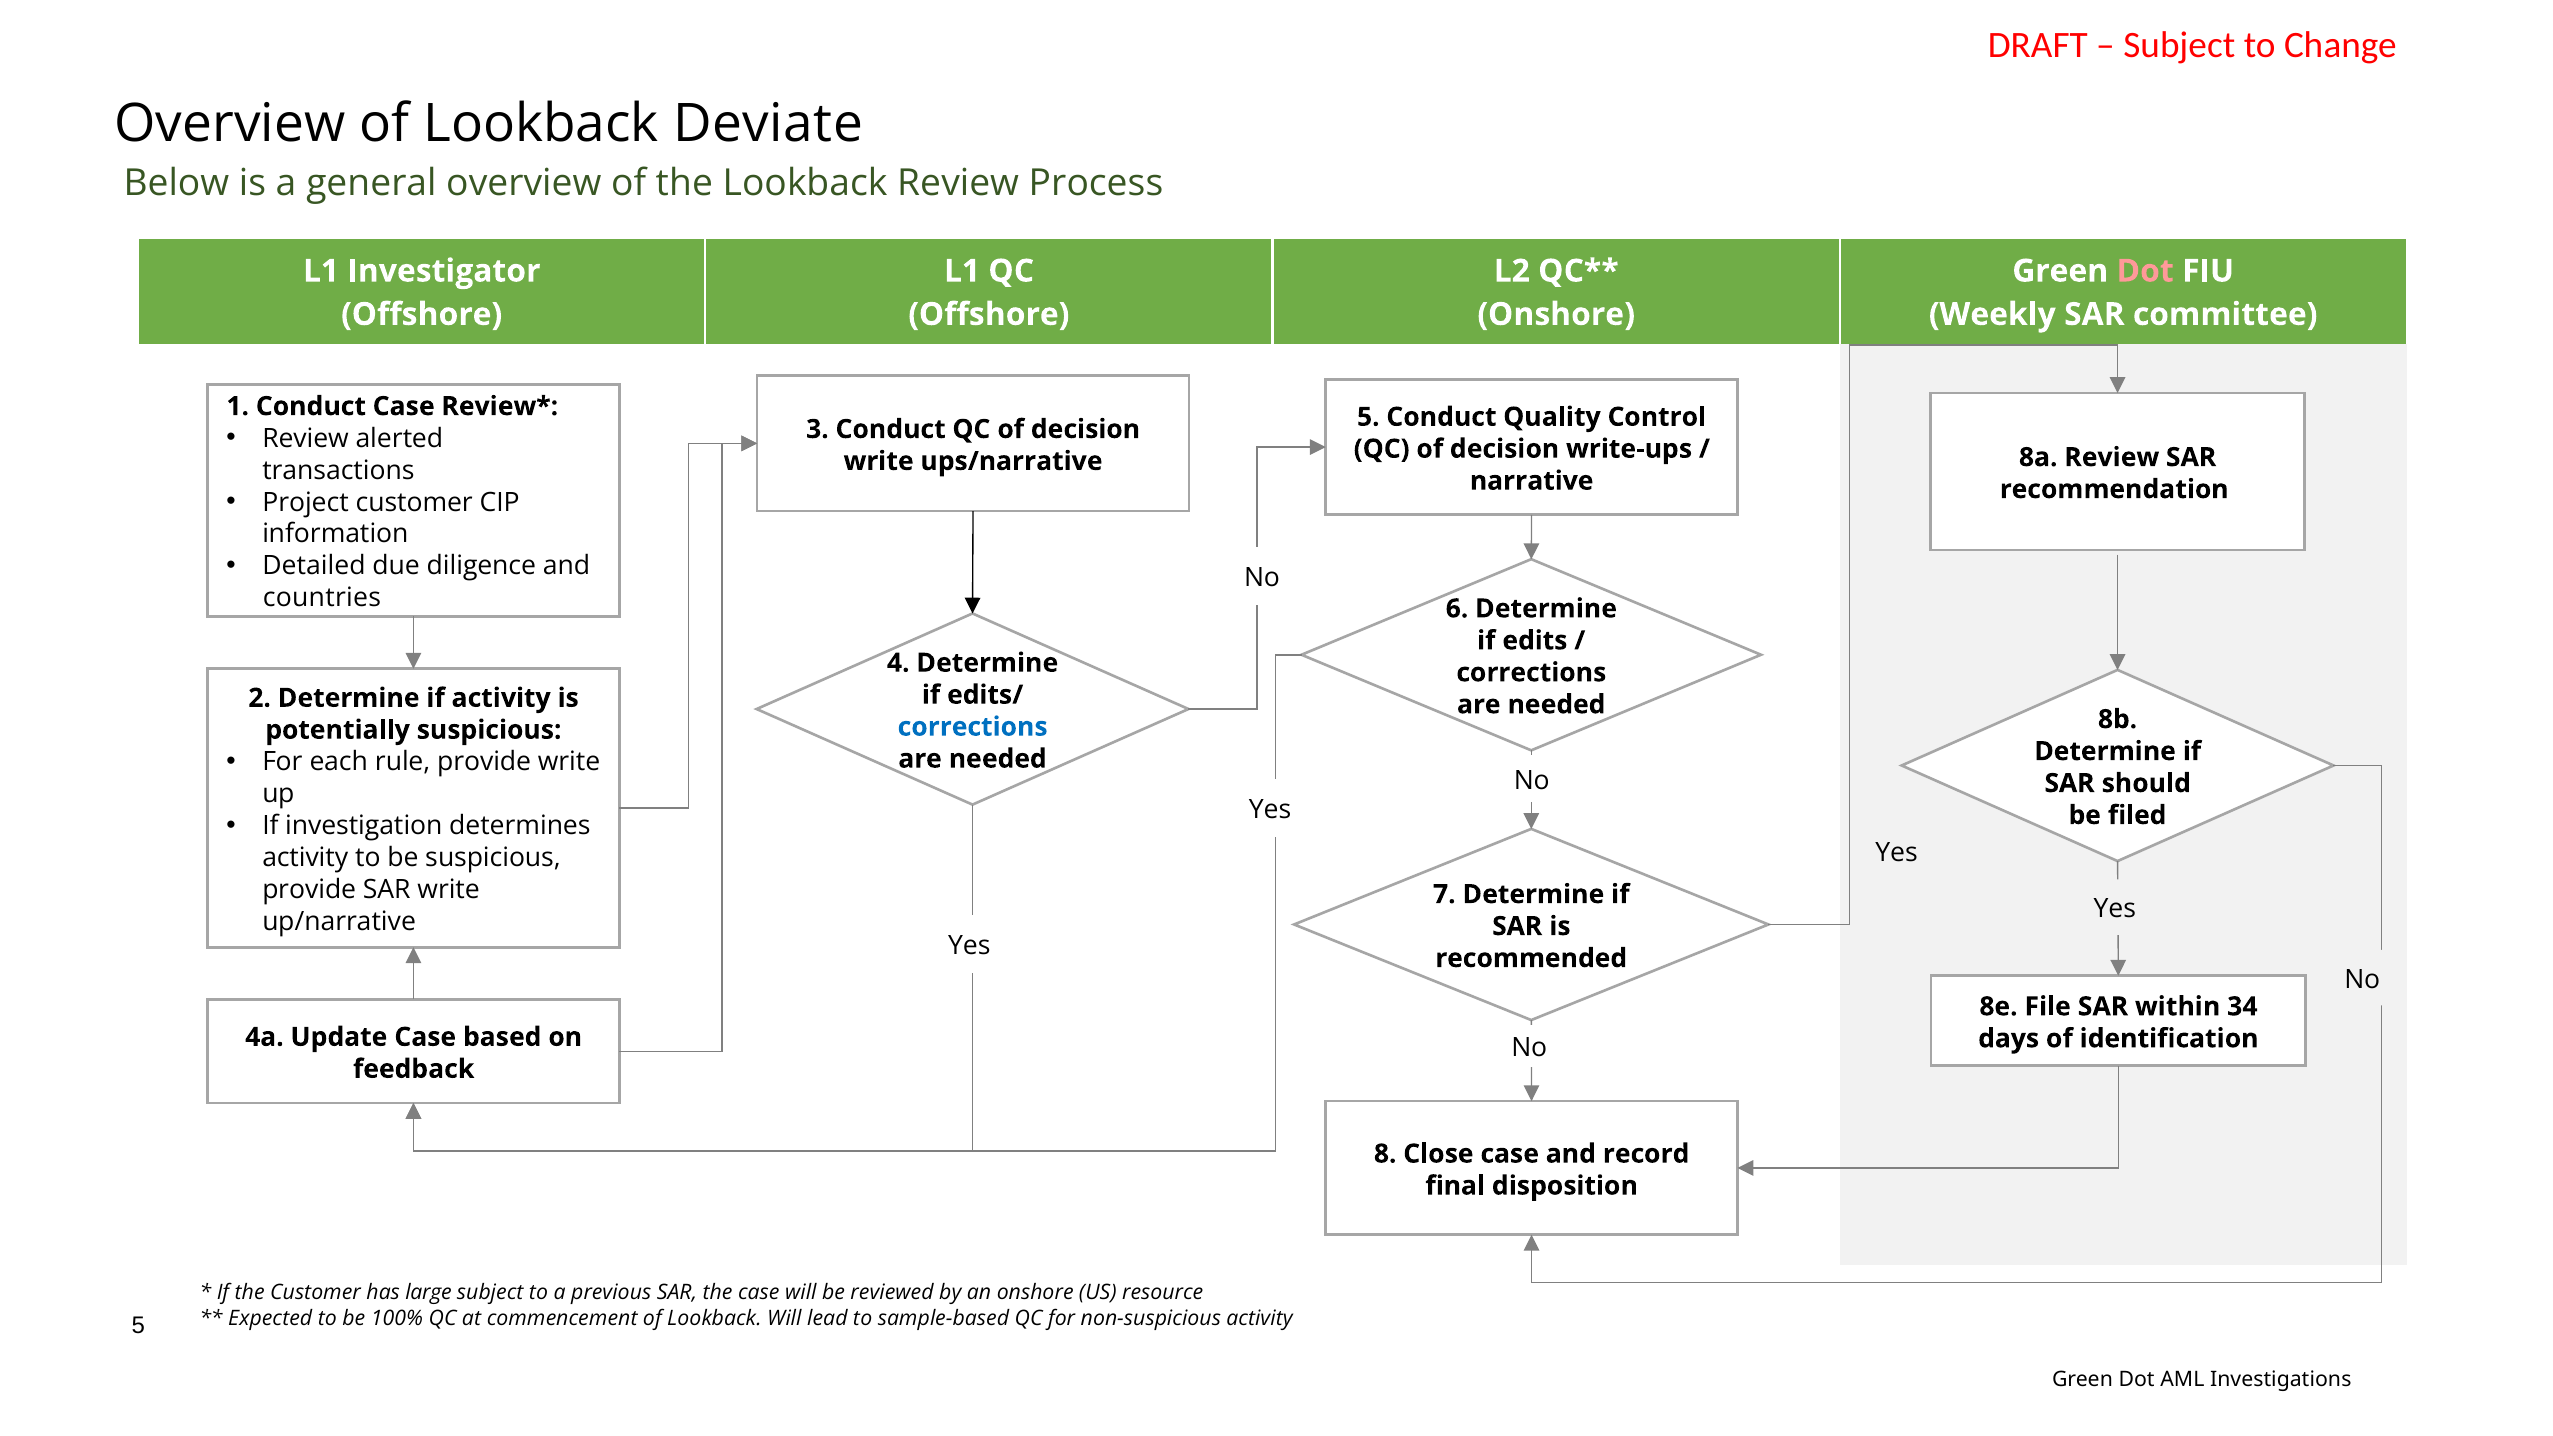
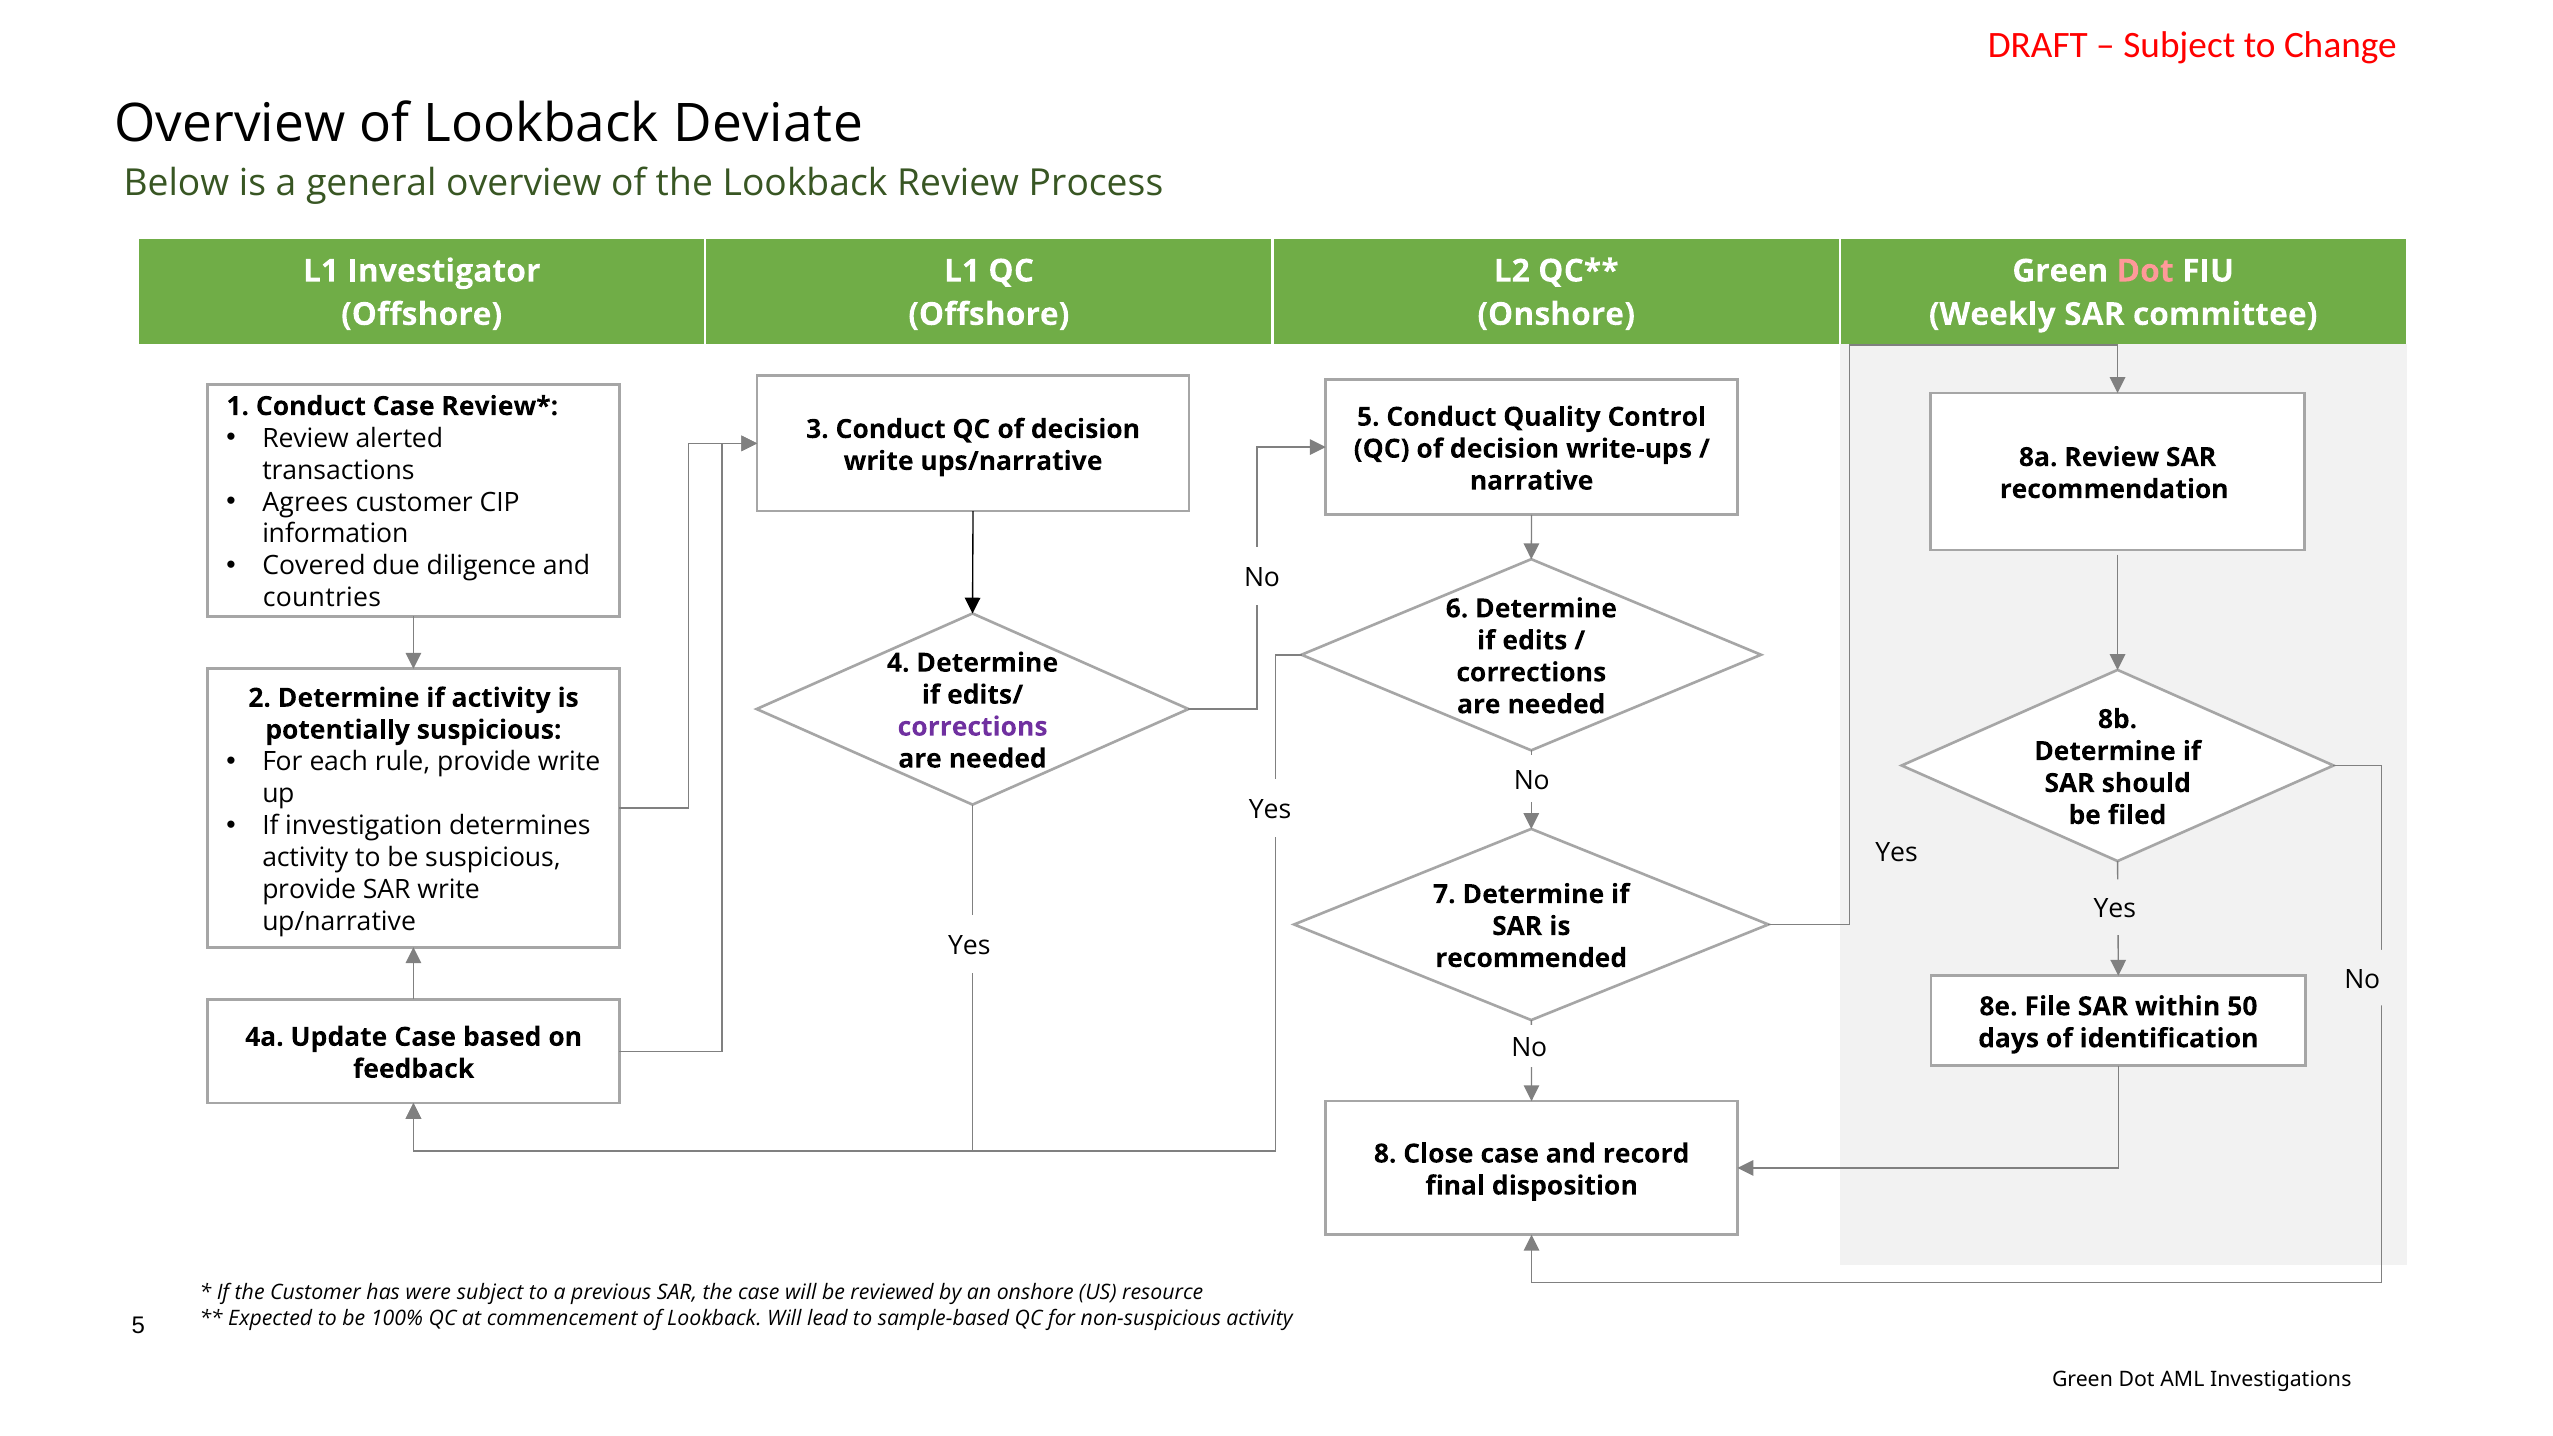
Project: Project -> Agrees
Detailed: Detailed -> Covered
corrections at (973, 727) colour: blue -> purple
34: 34 -> 50
large: large -> were
